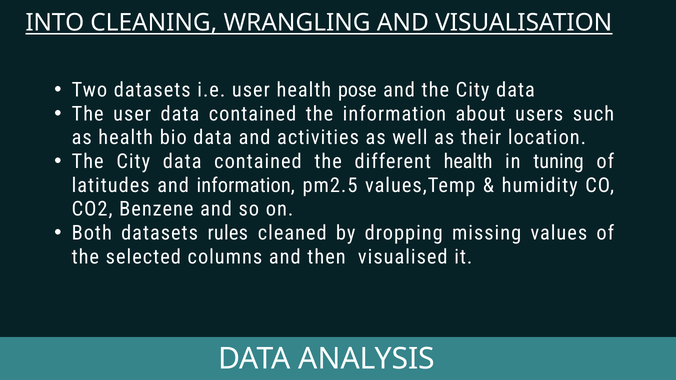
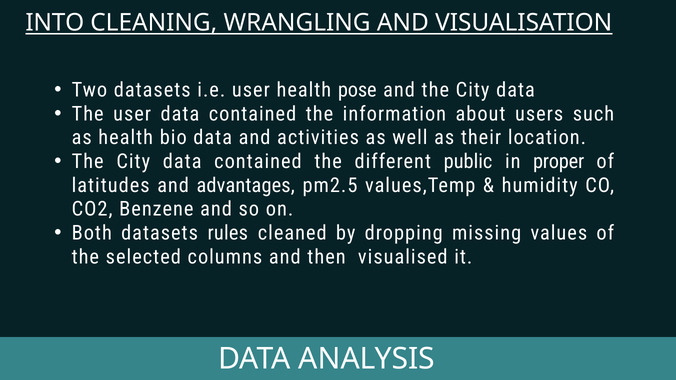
different health: health -> public
tuning: tuning -> proper
and information: information -> advantages
